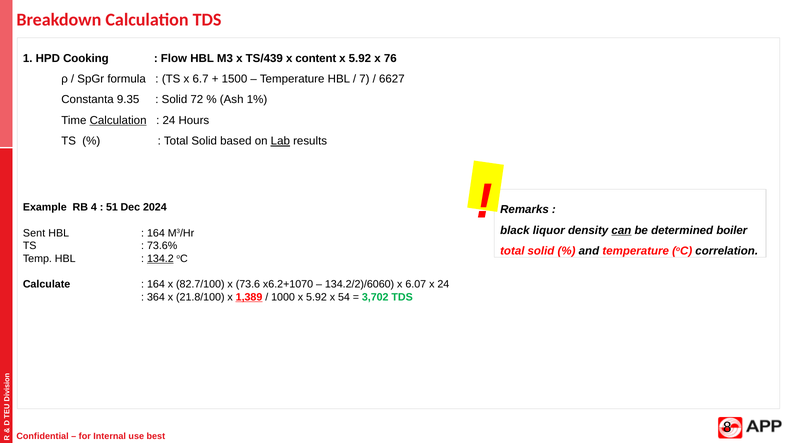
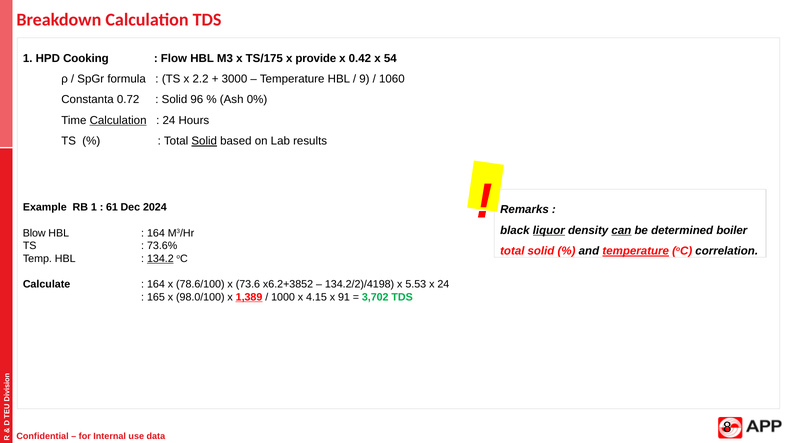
TS/439: TS/439 -> TS/175
content: content -> provide
5.92 at (360, 58): 5.92 -> 0.42
76: 76 -> 54
6.7: 6.7 -> 2.2
1500: 1500 -> 3000
7: 7 -> 9
6627: 6627 -> 1060
9.35: 9.35 -> 0.72
72: 72 -> 96
1%: 1% -> 0%
Solid at (204, 141) underline: none -> present
Lab underline: present -> none
RB 4: 4 -> 1
51: 51 -> 61
liquor underline: none -> present
Sent: Sent -> Blow
temperature at (636, 251) underline: none -> present
82.7/100: 82.7/100 -> 78.6/100
x6.2+1070: x6.2+1070 -> x6.2+3852
134.2/2)/6060: 134.2/2)/6060 -> 134.2/2)/4198
6.07: 6.07 -> 5.53
364: 364 -> 165
21.8/100: 21.8/100 -> 98.0/100
1000 x 5.92: 5.92 -> 4.15
54: 54 -> 91
best: best -> data
